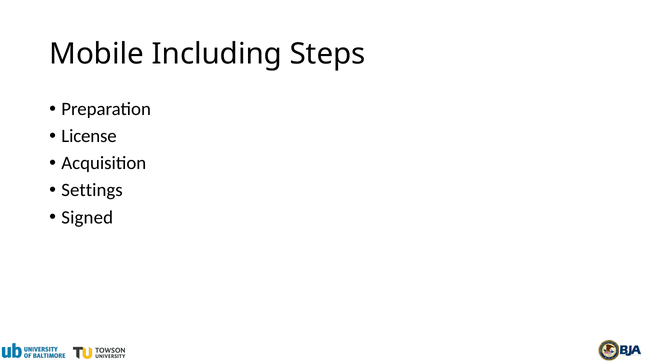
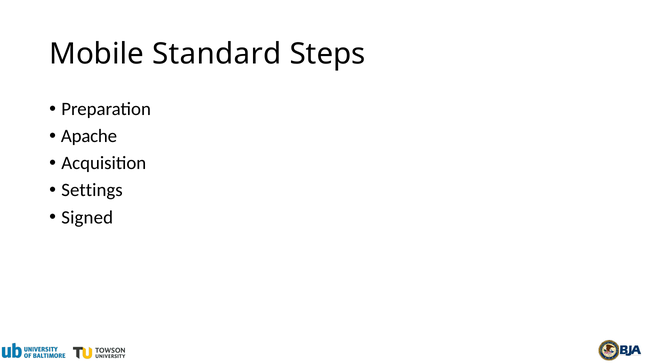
Including: Including -> Standard
License: License -> Apache
